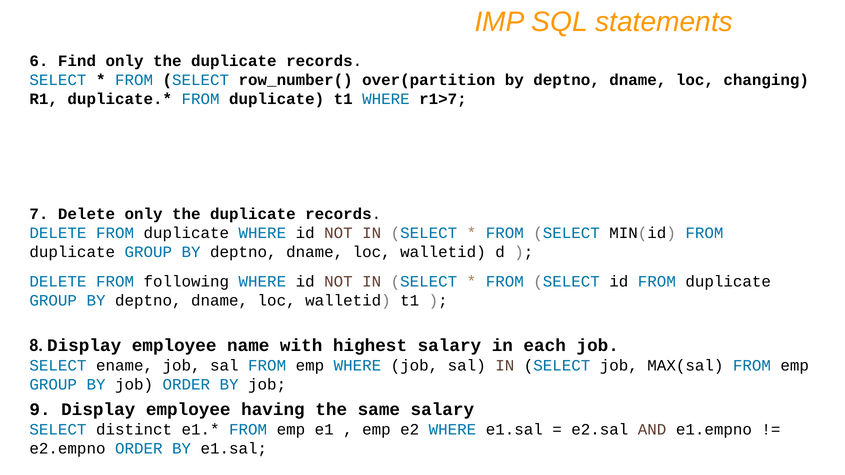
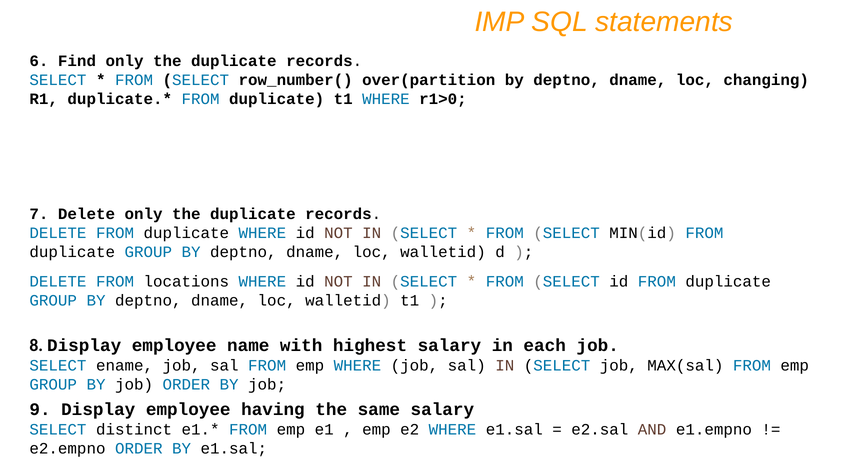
r1>7: r1>7 -> r1>0
following: following -> locations
